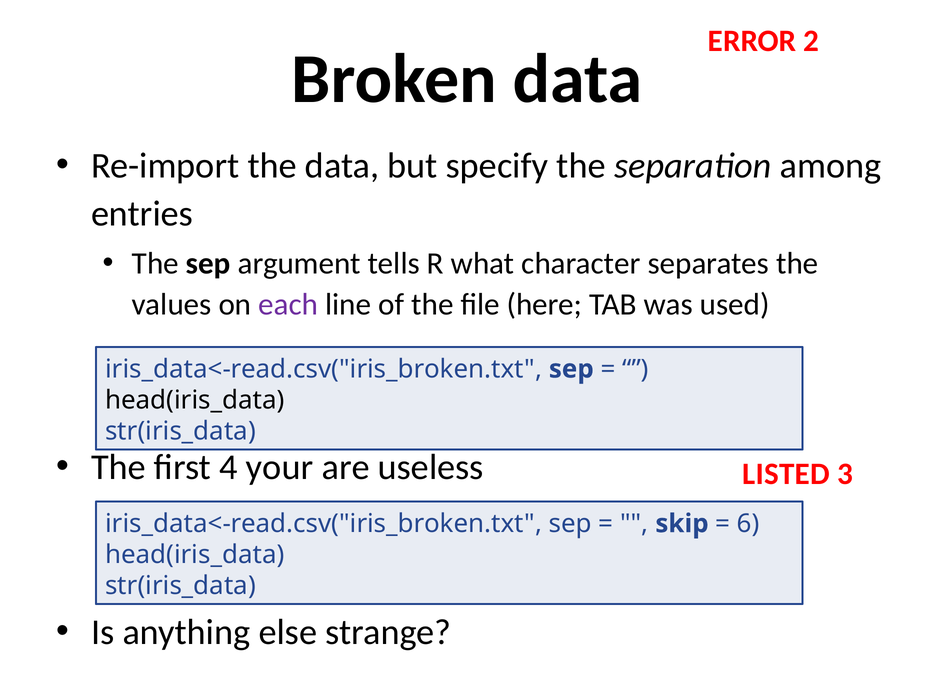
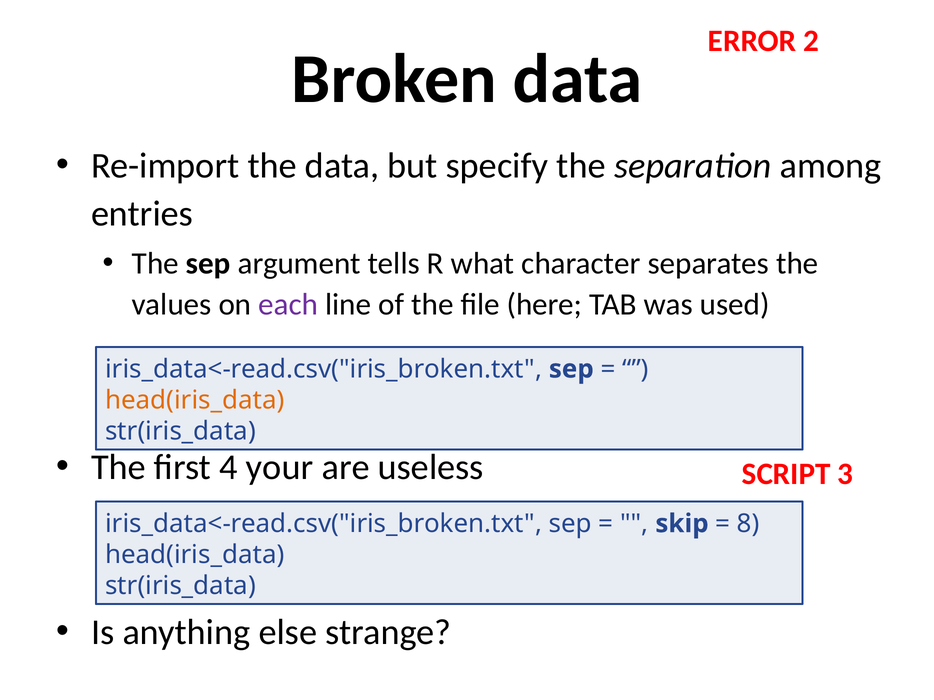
head(iris_data at (195, 400) colour: black -> orange
LISTED: LISTED -> SCRIPT
6: 6 -> 8
